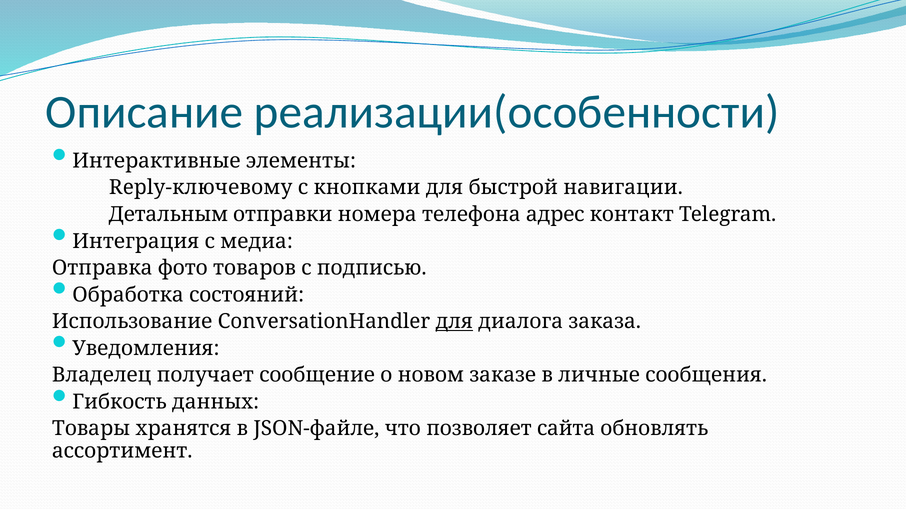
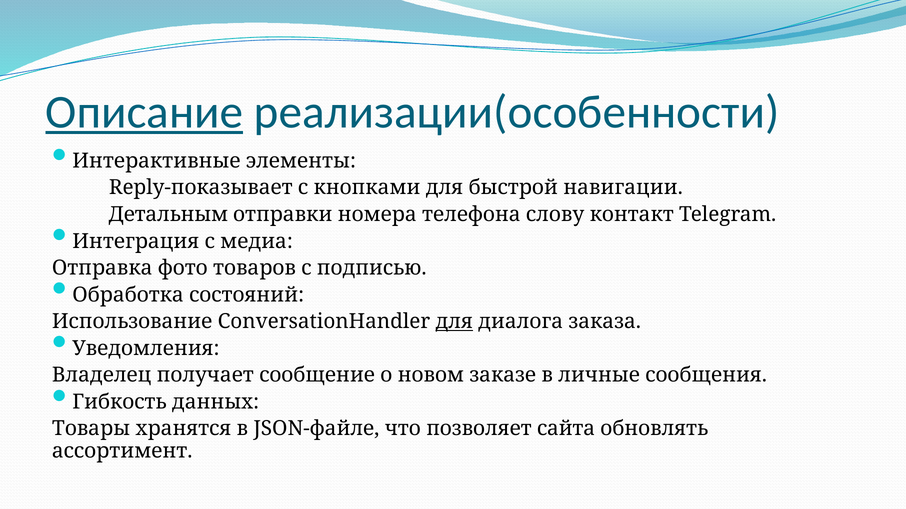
Описание underline: none -> present
Reply-ключевому: Reply-ключевому -> Reply-показывает
адрес: адрес -> слову
